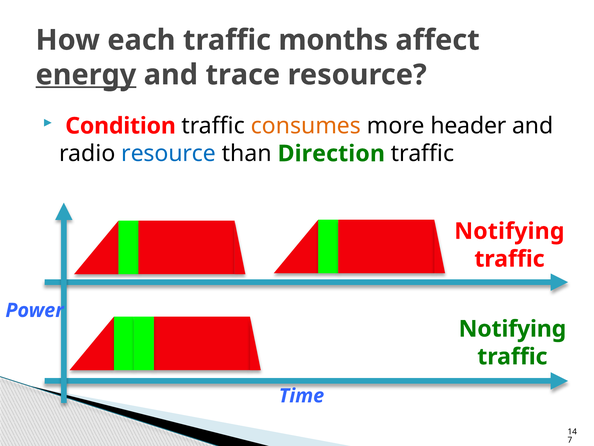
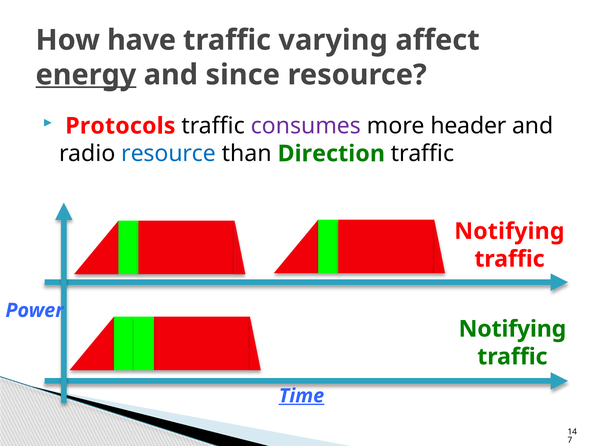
each: each -> have
months: months -> varying
trace: trace -> since
Condition: Condition -> Protocols
consumes colour: orange -> purple
Time underline: none -> present
